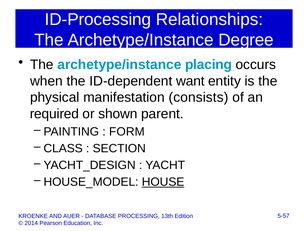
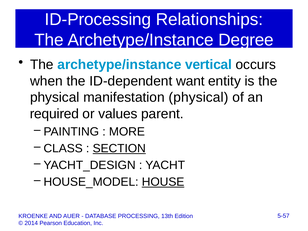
placing: placing -> vertical
manifestation consists: consists -> physical
shown: shown -> values
FORM: FORM -> MORE
SECTION underline: none -> present
